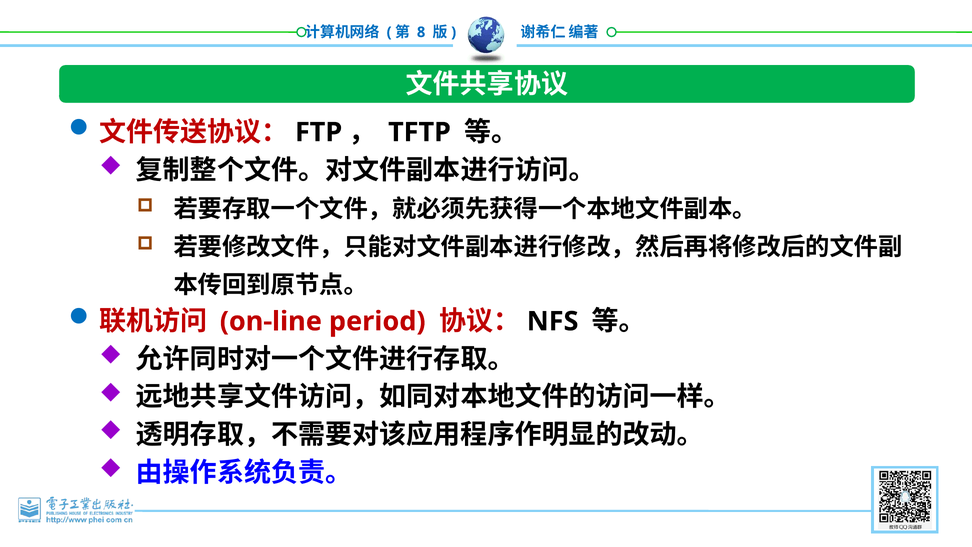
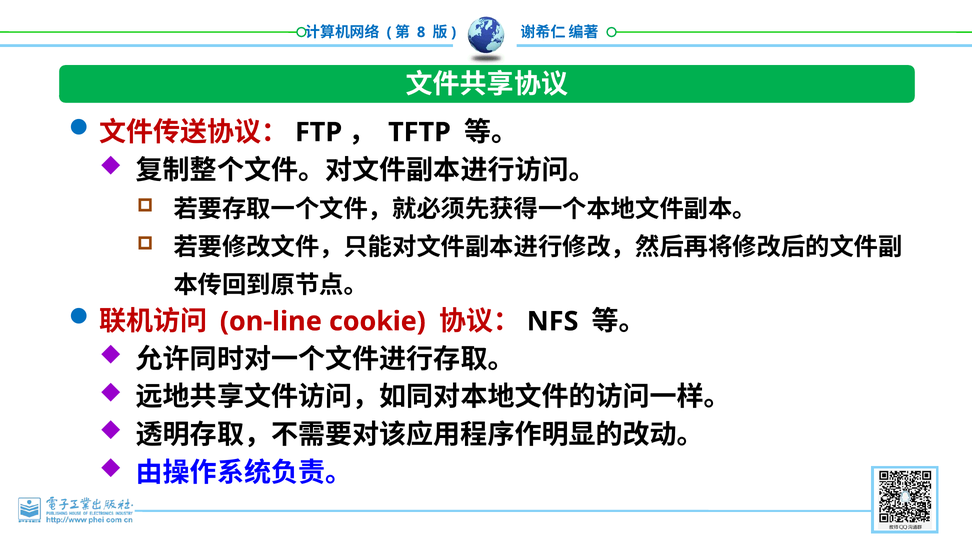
period: period -> cookie
